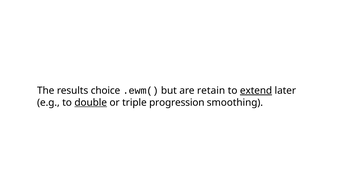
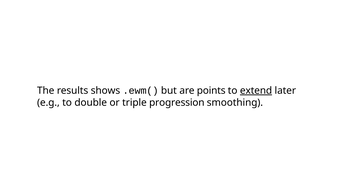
choice: choice -> shows
retain: retain -> points
double underline: present -> none
